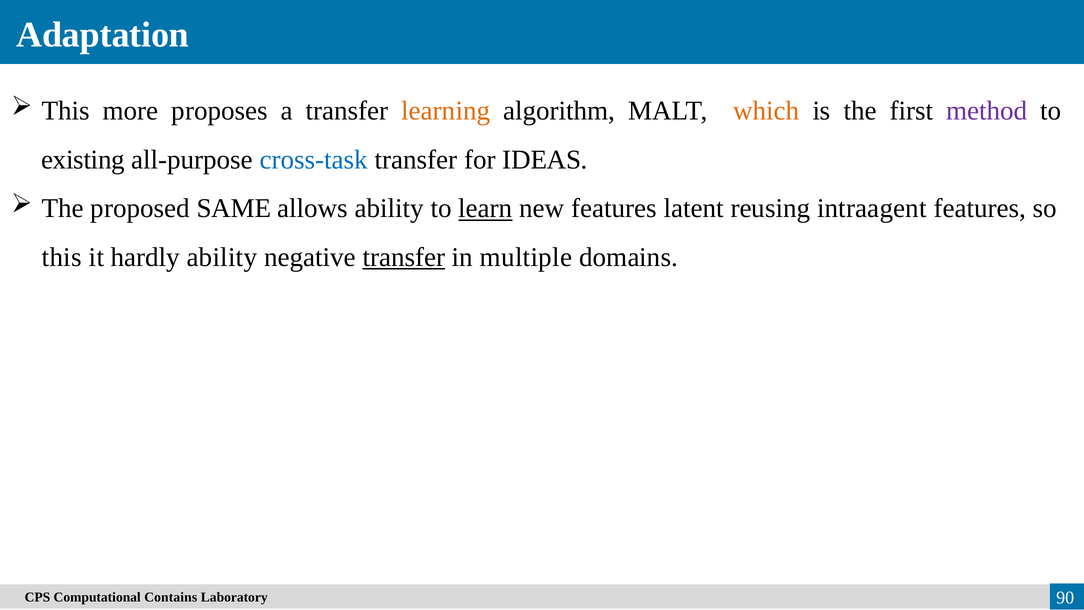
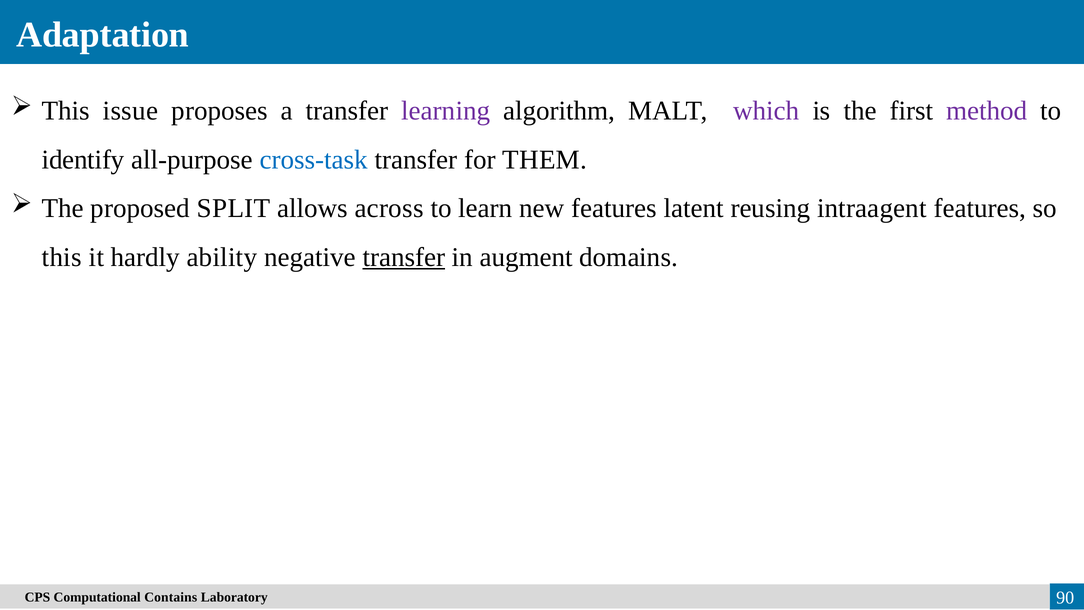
more: more -> issue
learning colour: orange -> purple
which colour: orange -> purple
existing: existing -> identify
IDEAS: IDEAS -> THEM
SAME: SAME -> SPLIT
allows ability: ability -> across
learn underline: present -> none
multiple: multiple -> augment
